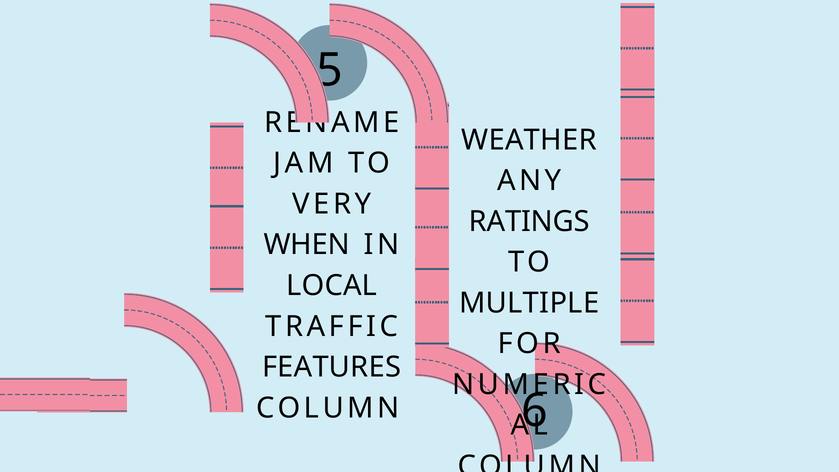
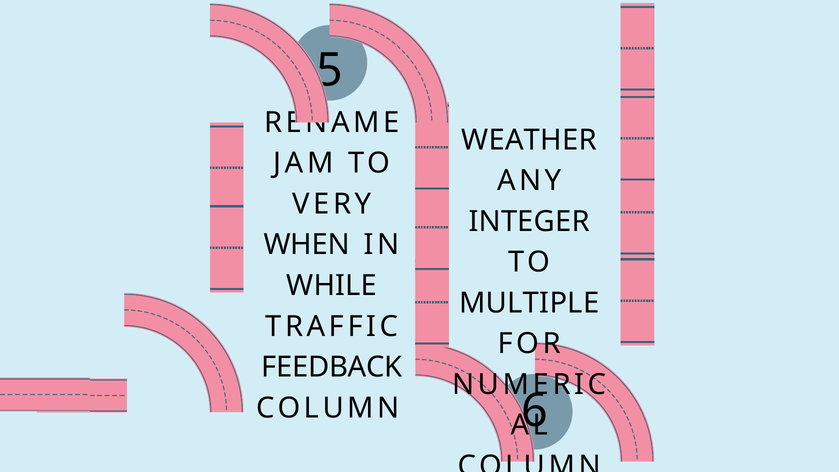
RATINGS: RATINGS -> INTEGER
LOCAL: LOCAL -> WHILE
FEATURES: FEATURES -> FEEDBACK
